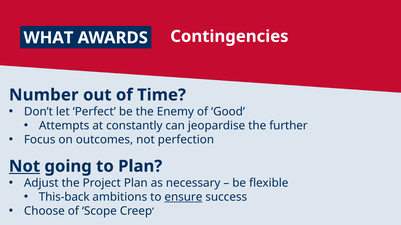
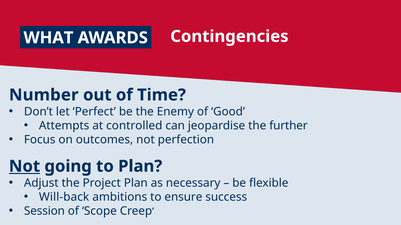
constantly: constantly -> controlled
This-back: This-back -> Will-back
ensure underline: present -> none
Choose: Choose -> Session
